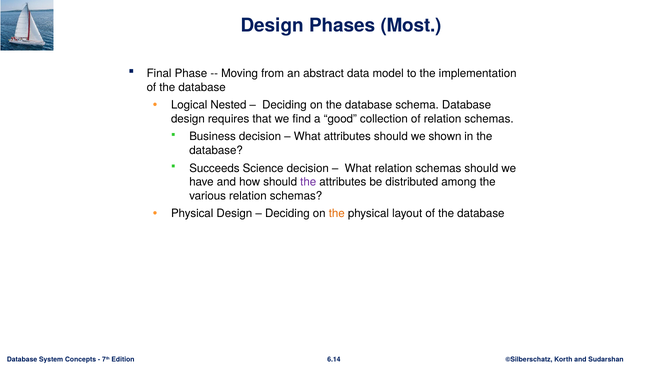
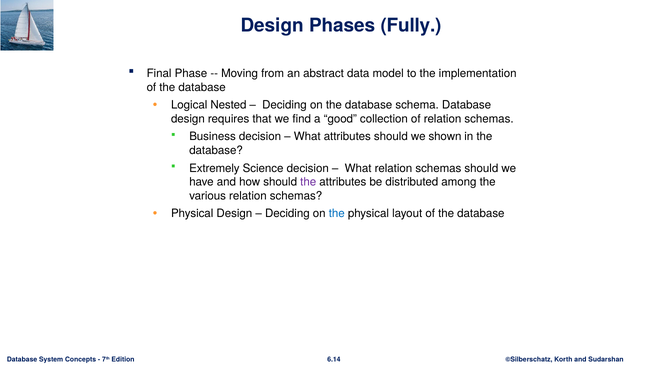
Most: Most -> Fully
Succeeds: Succeeds -> Extremely
the at (337, 214) colour: orange -> blue
